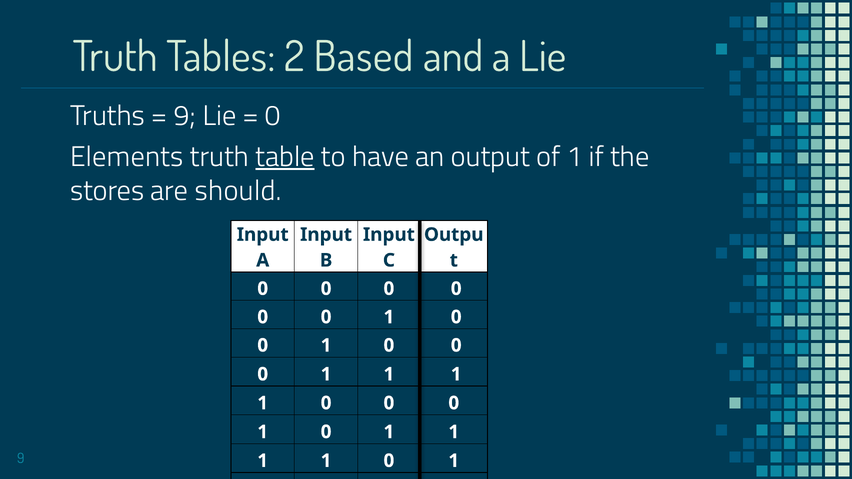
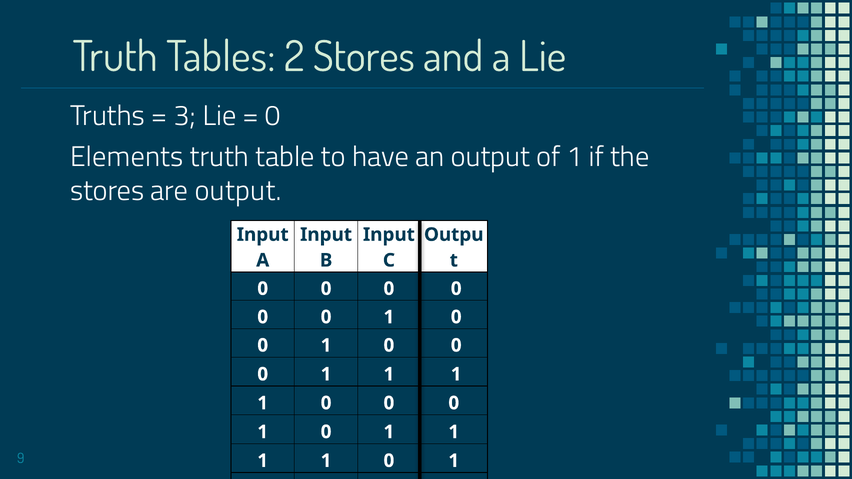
2 Based: Based -> Stores
9 at (185, 116): 9 -> 3
table underline: present -> none
are should: should -> output
